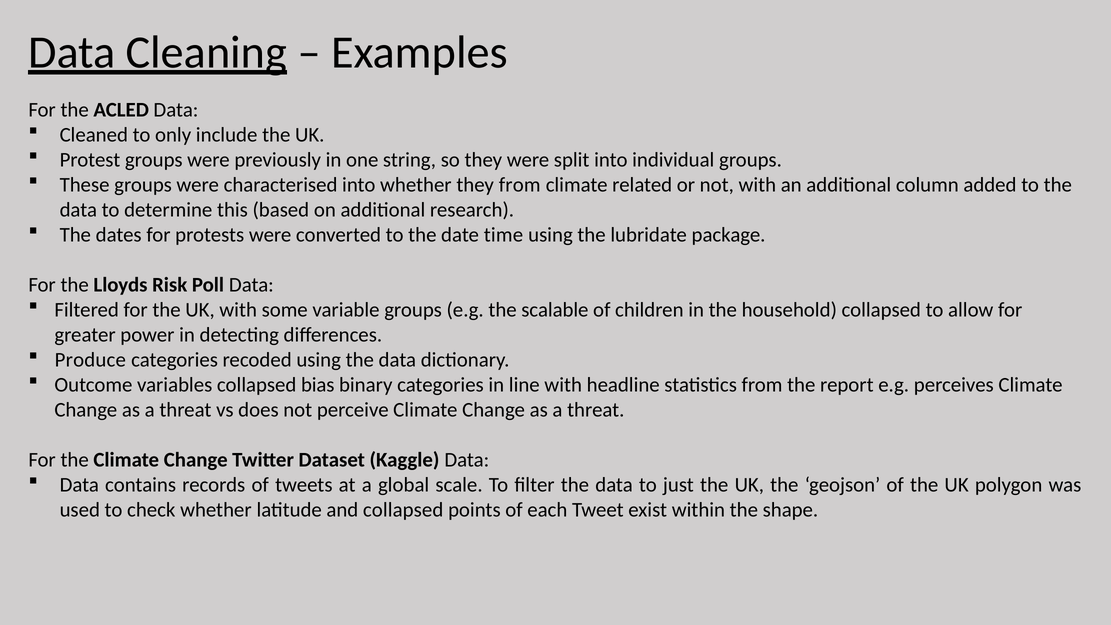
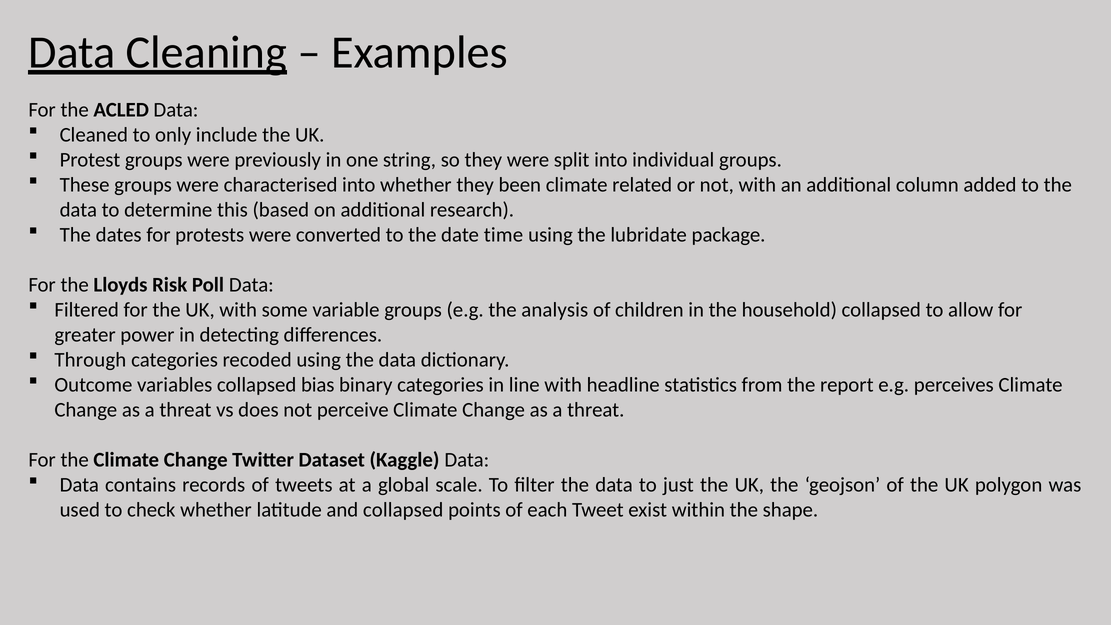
they from: from -> been
scalable: scalable -> analysis
Produce: Produce -> Through
